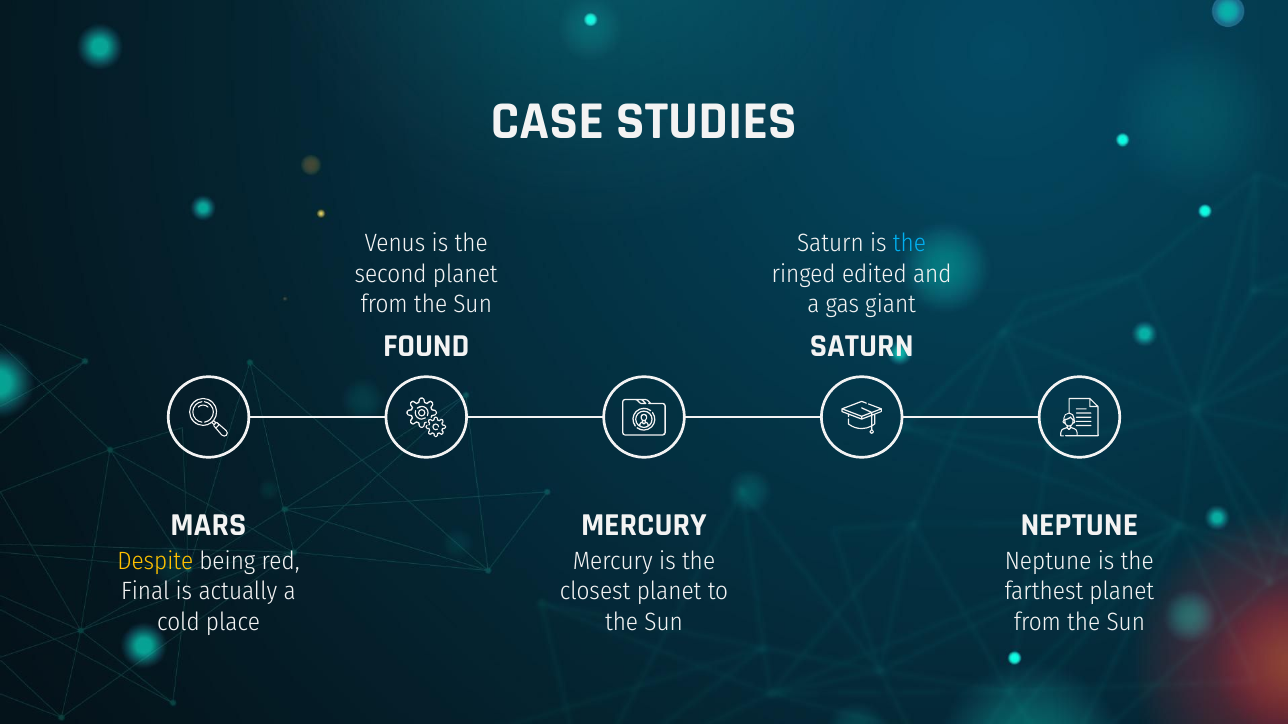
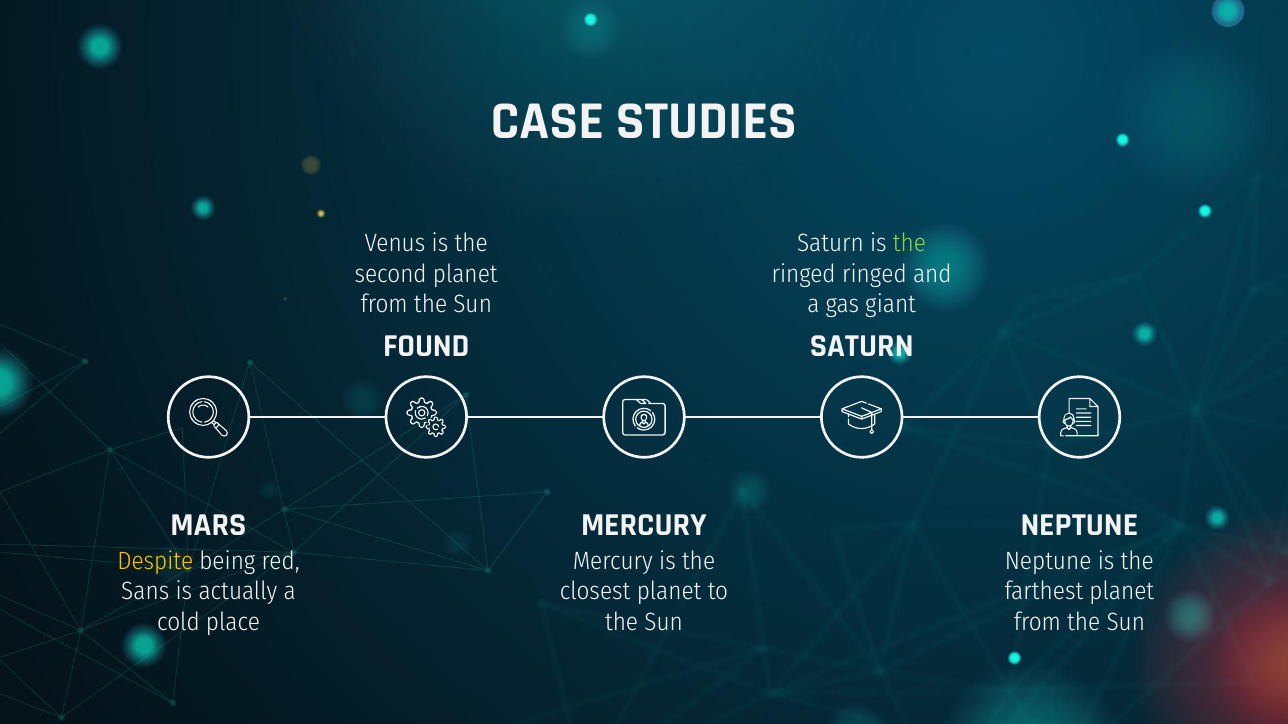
the at (909, 244) colour: light blue -> light green
ringed edited: edited -> ringed
Final: Final -> Sans
